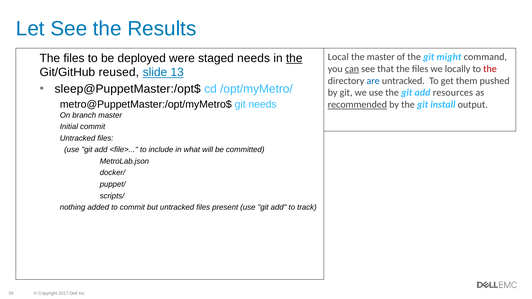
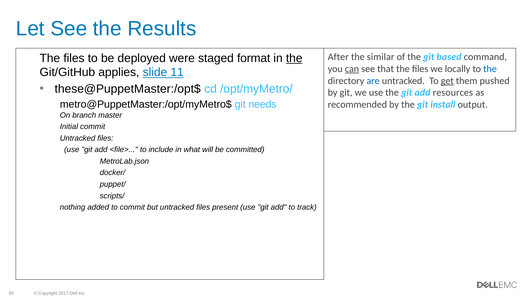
staged needs: needs -> format
Local: Local -> After
the master: master -> similar
might: might -> based
the at (490, 69) colour: red -> blue
reused: reused -> applies
13: 13 -> 11
get underline: none -> present
sleep@PuppetMaster:/opt$: sleep@PuppetMaster:/opt$ -> these@PuppetMaster:/opt$
recommended underline: present -> none
